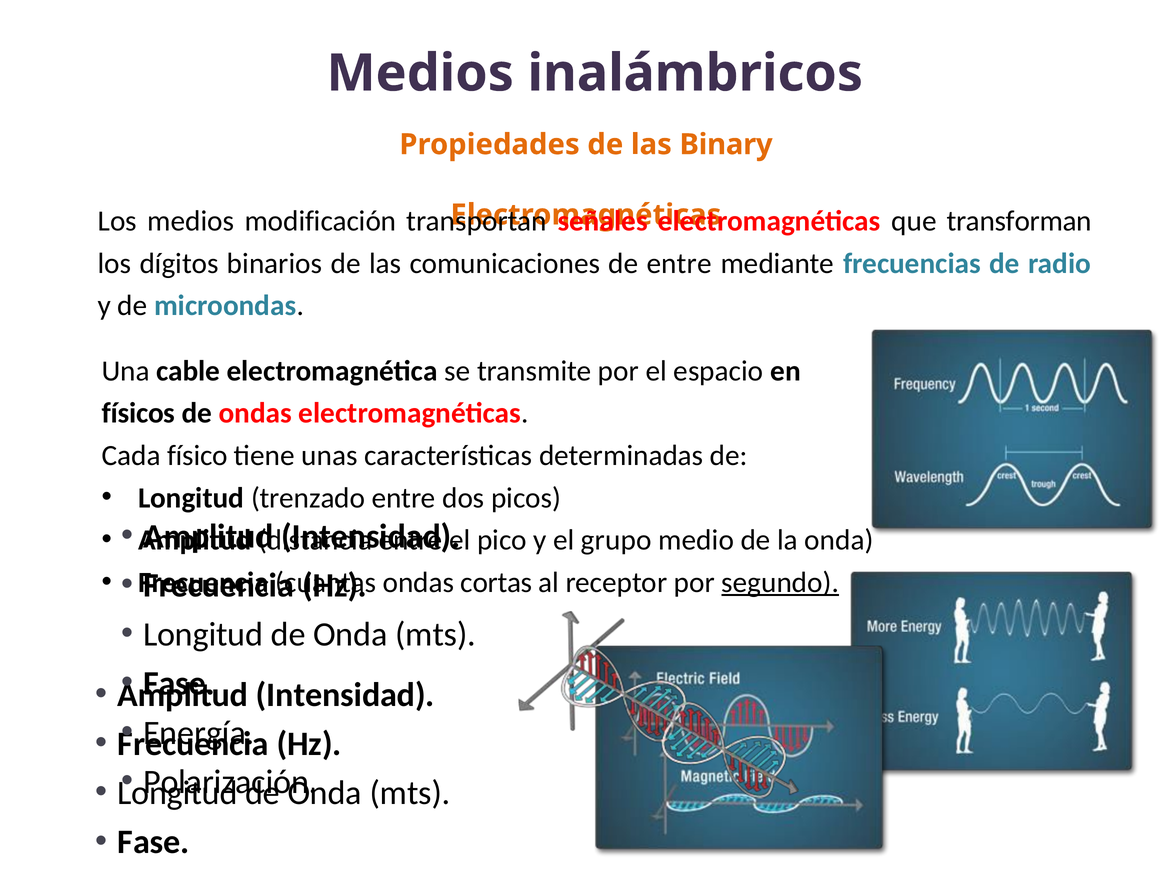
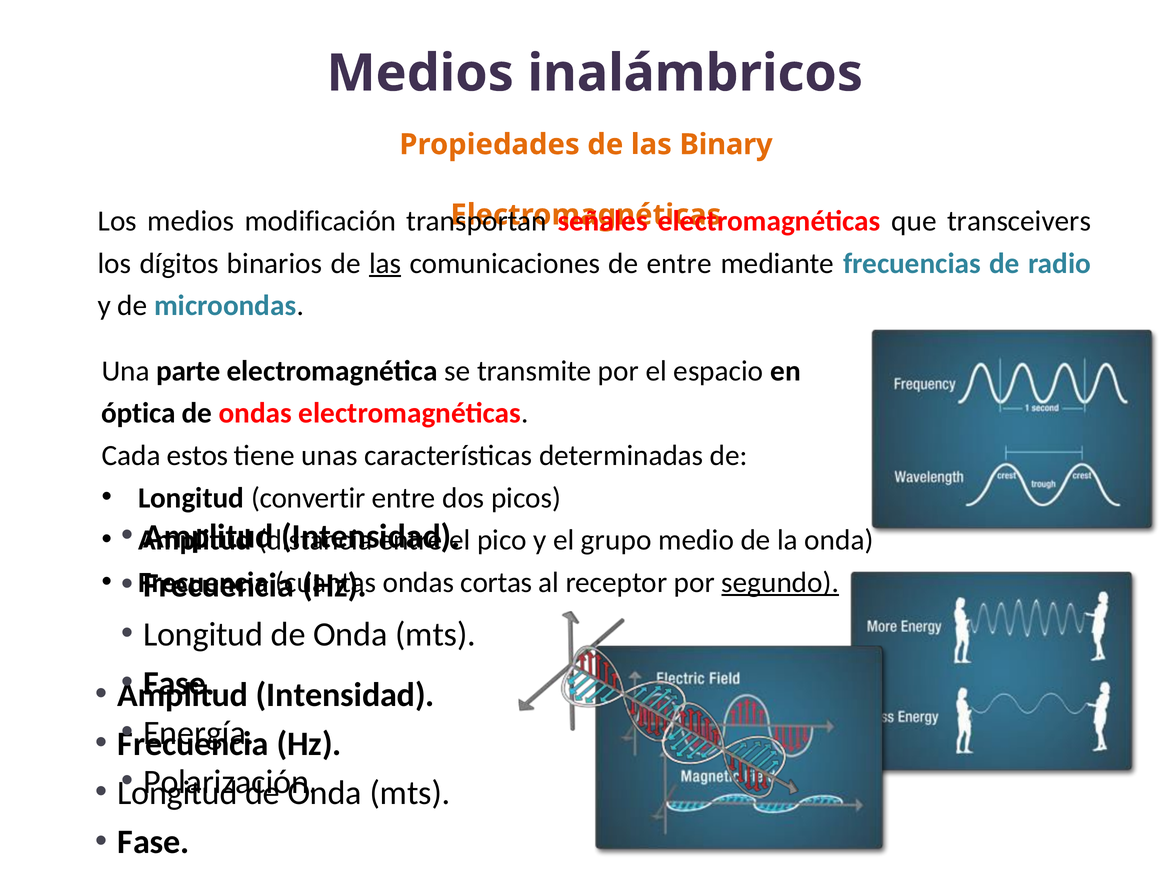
transforman: transforman -> transceivers
las at (385, 263) underline: none -> present
cable: cable -> parte
físicos: físicos -> óptica
físico: físico -> estos
trenzado: trenzado -> convertir
